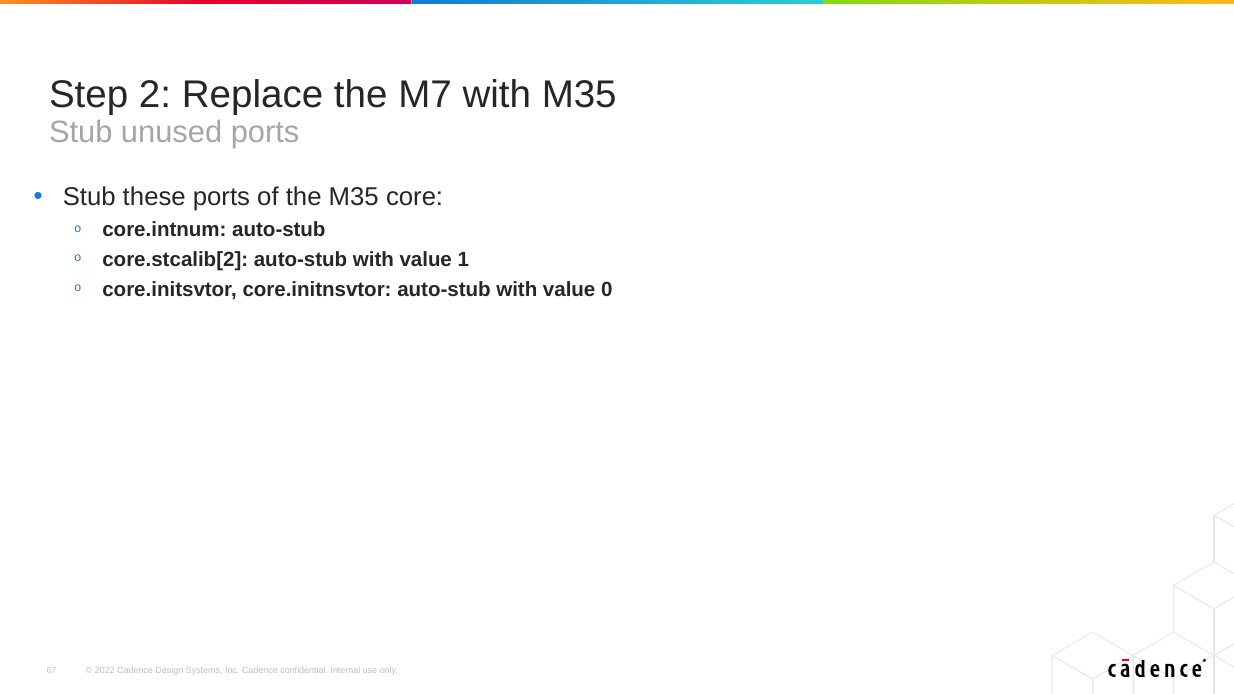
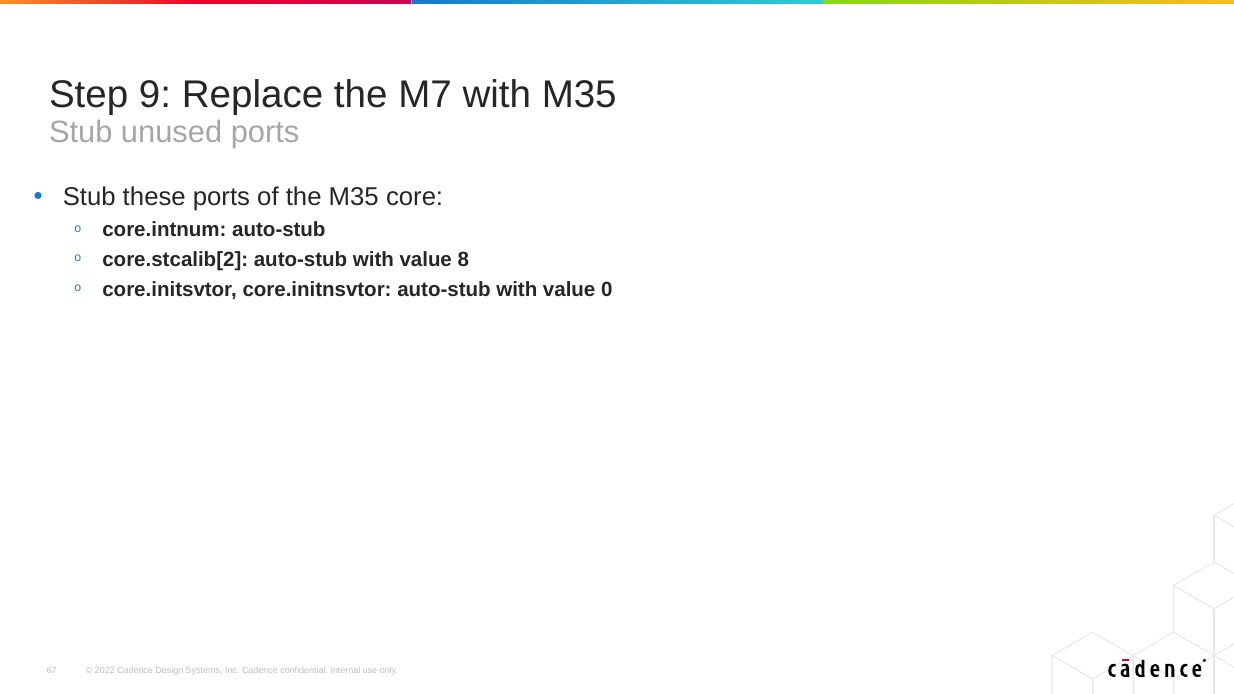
2: 2 -> 9
1: 1 -> 8
